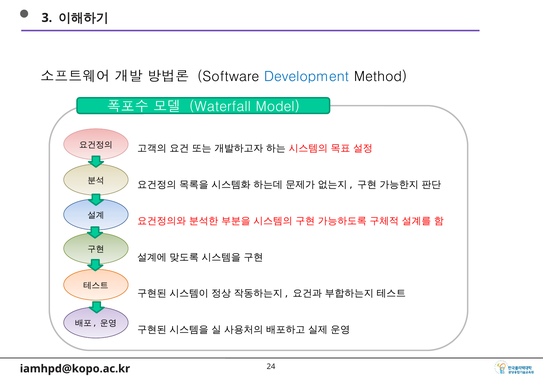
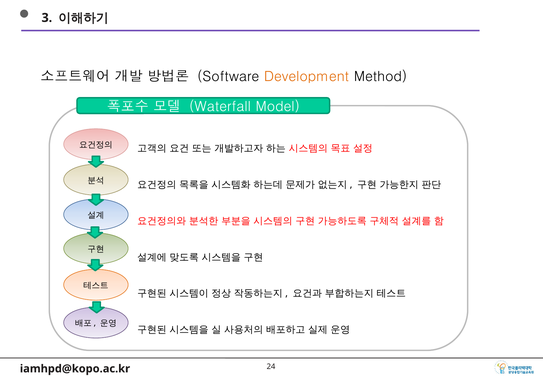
Development colour: blue -> orange
